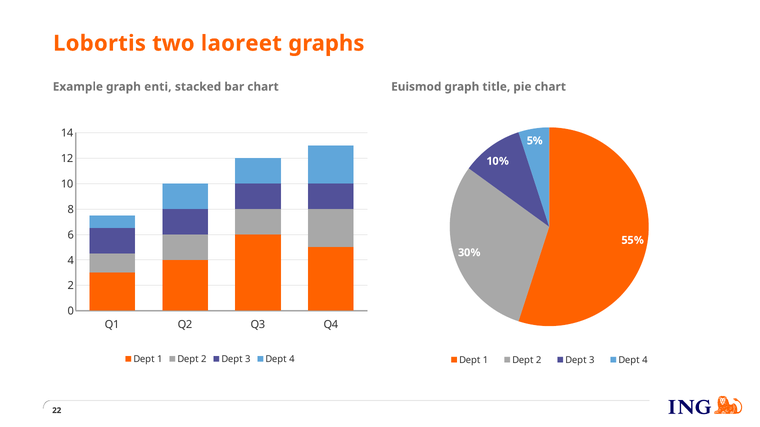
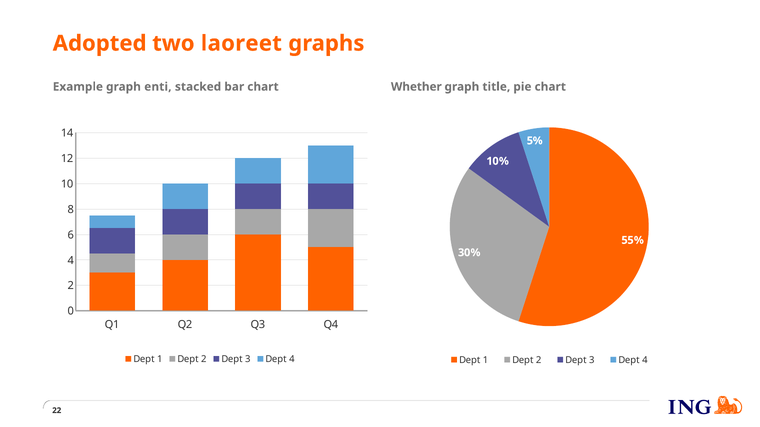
Lobortis: Lobortis -> Adopted
Euismod: Euismod -> Whether
